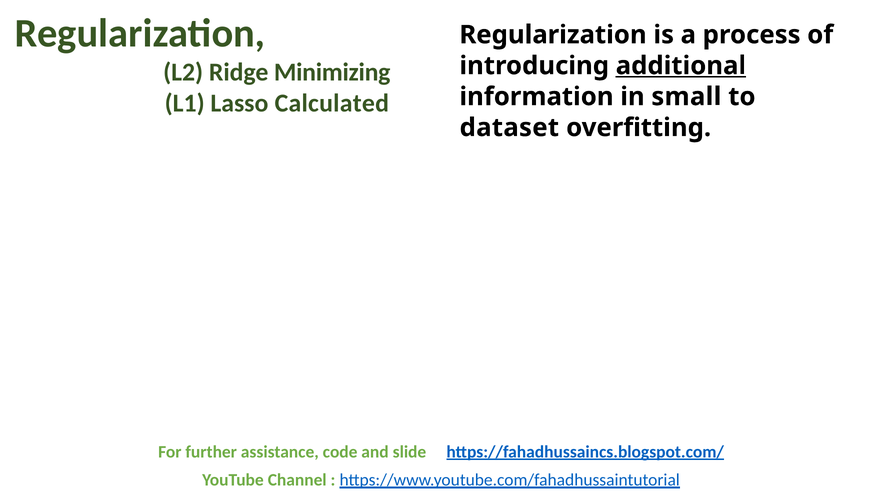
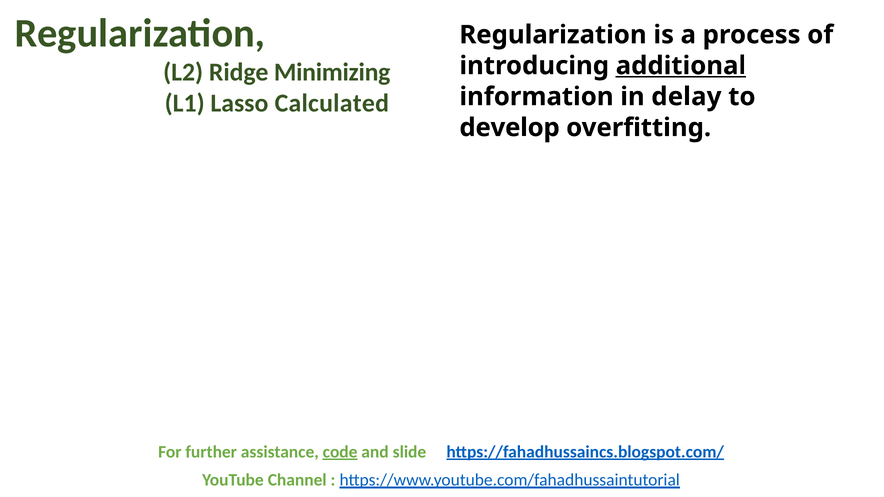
small: small -> delay
dataset: dataset -> develop
code underline: none -> present
